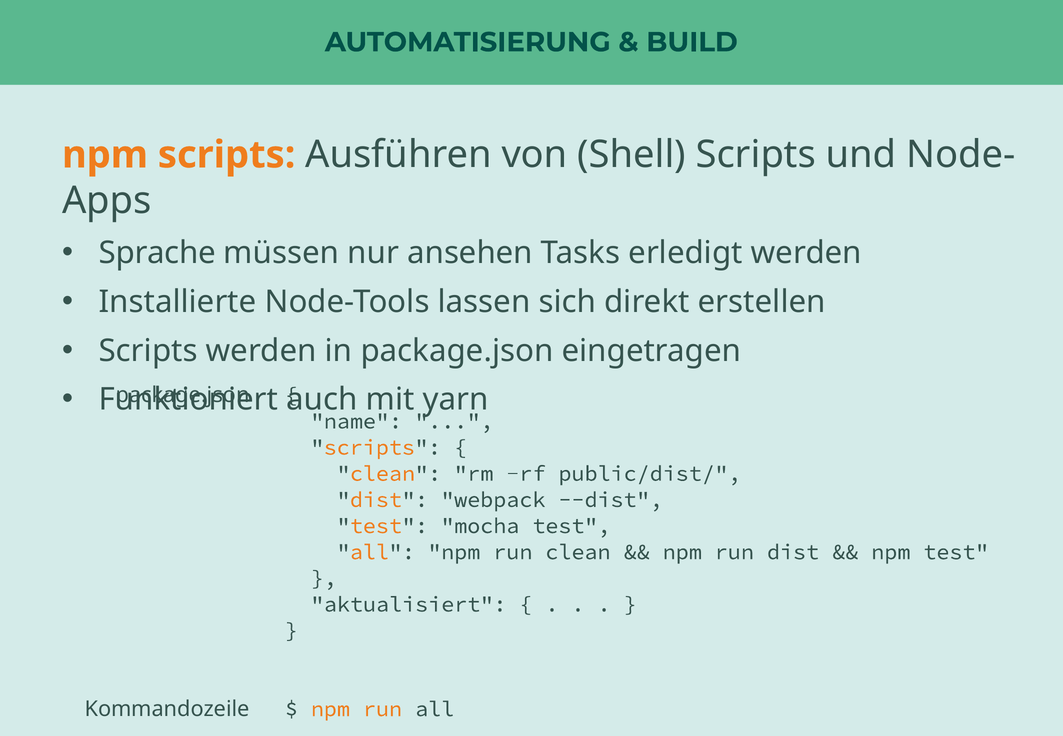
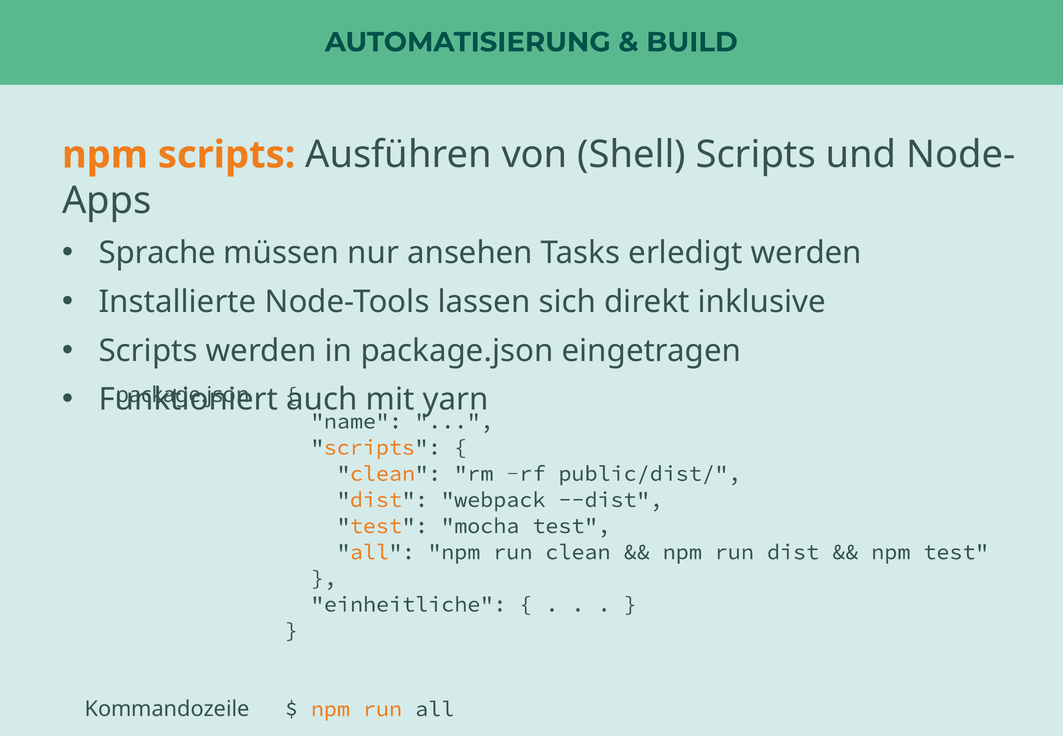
erstellen: erstellen -> inklusive
aktualisiert: aktualisiert -> einheitliche
